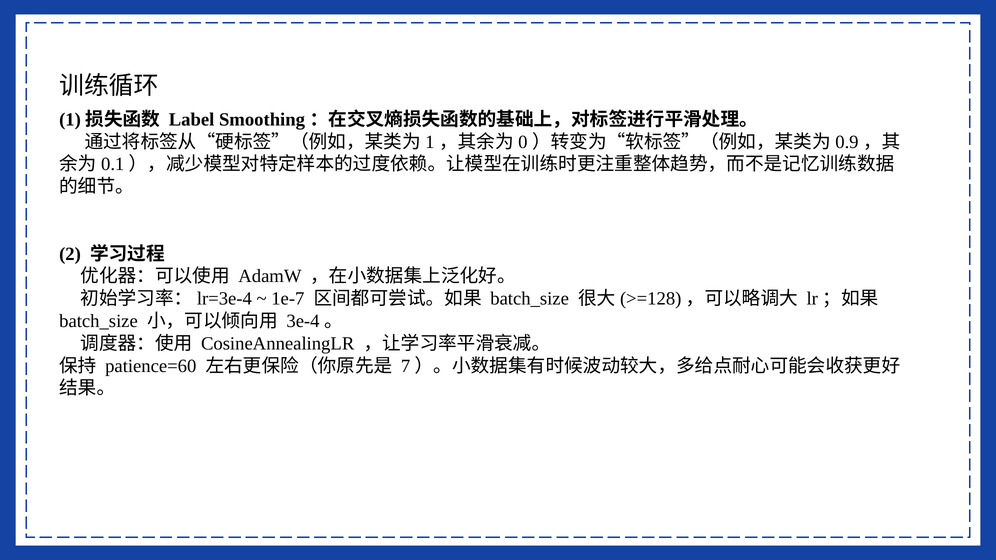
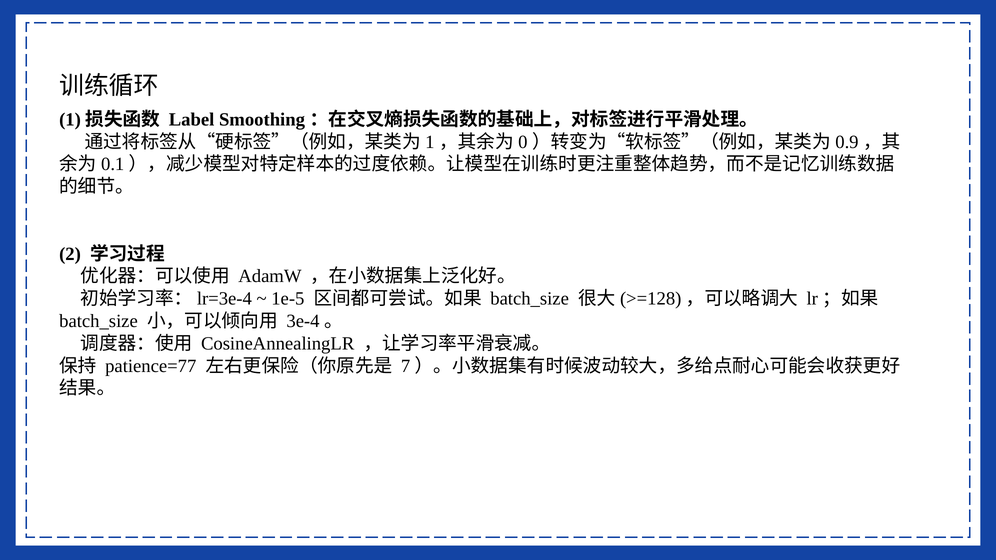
1e-7: 1e-7 -> 1e-5
patience=60: patience=60 -> patience=77
